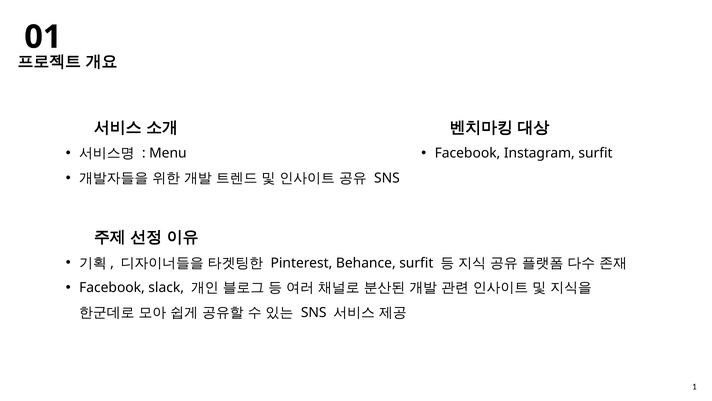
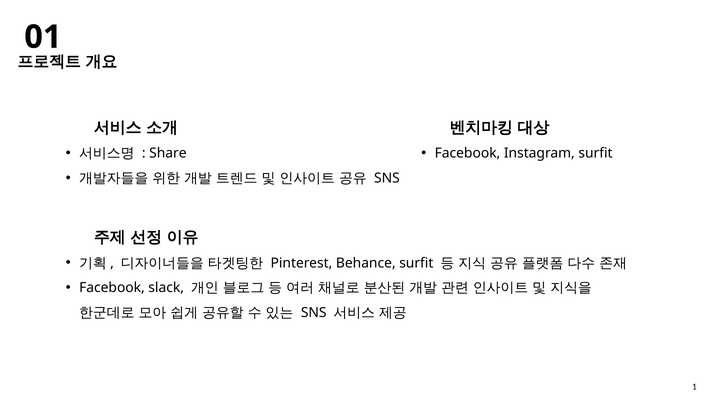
Menu: Menu -> Share
